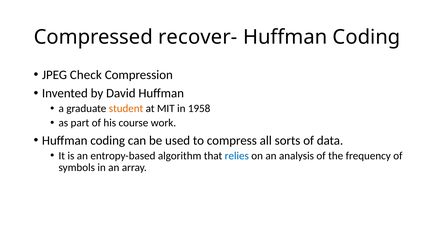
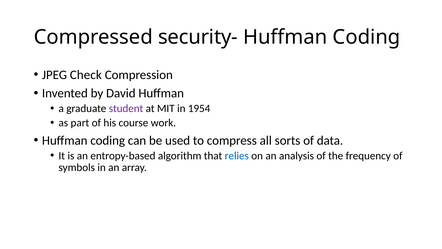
recover-: recover- -> security-
student colour: orange -> purple
1958: 1958 -> 1954
